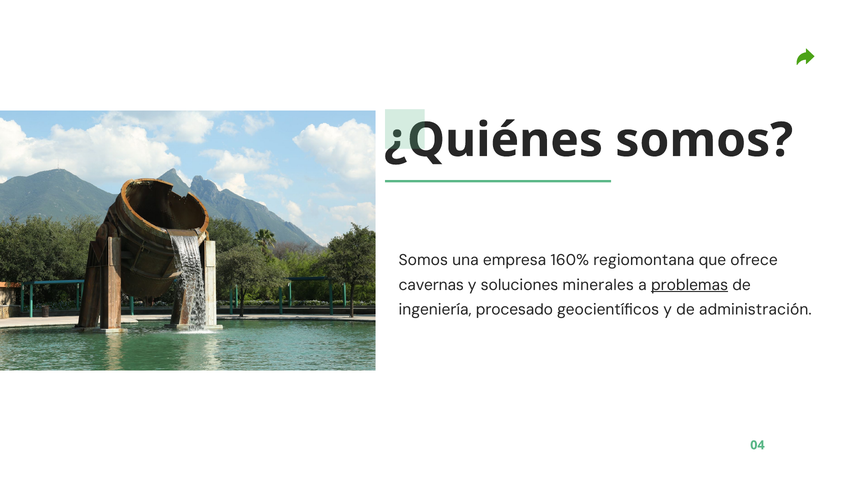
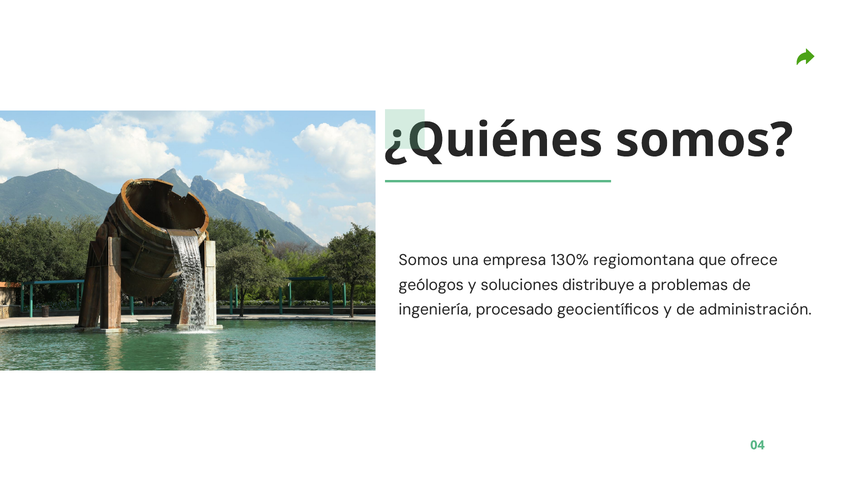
160%: 160% -> 130%
cavernas: cavernas -> geólogos
minerales: minerales -> distribuye
problemas underline: present -> none
